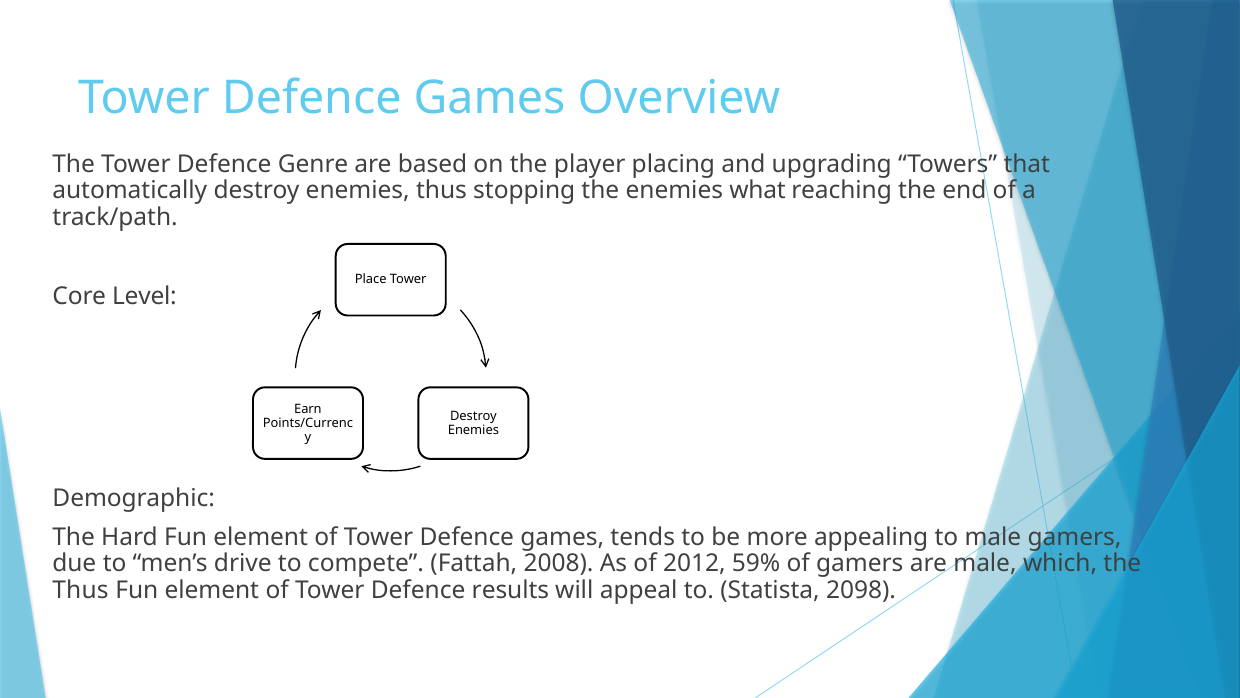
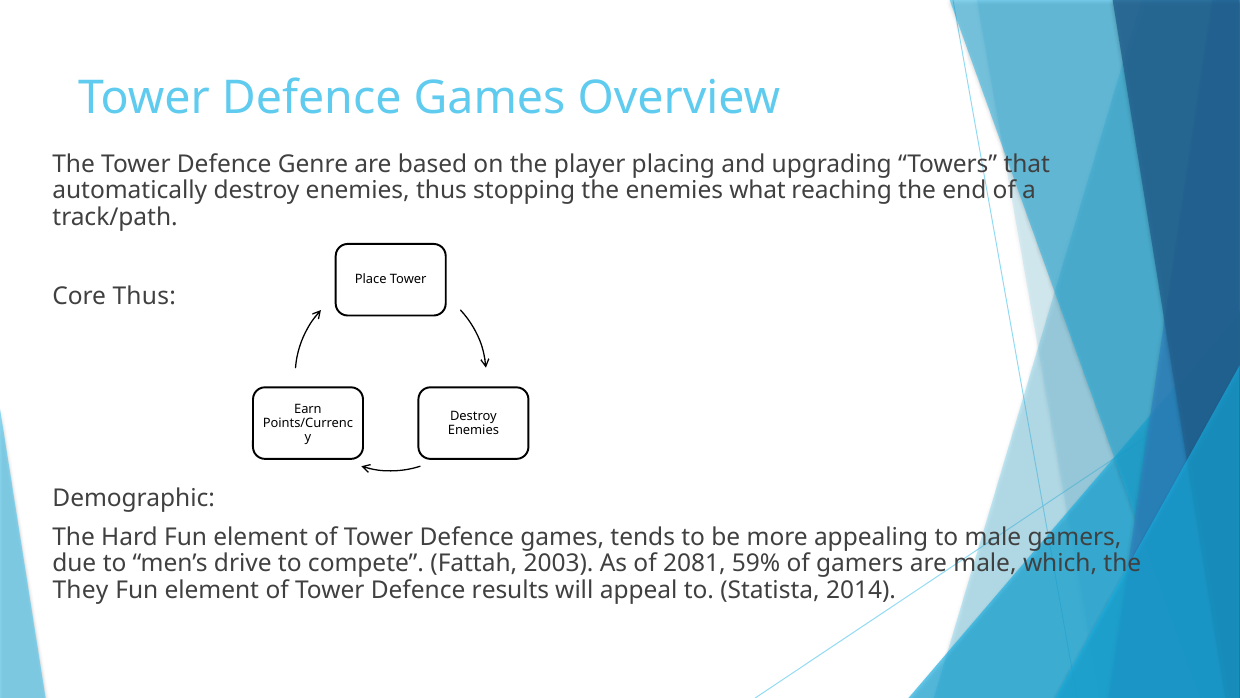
Core Level: Level -> Thus
2008: 2008 -> 2003
2012: 2012 -> 2081
Thus at (81, 590): Thus -> They
2098: 2098 -> 2014
